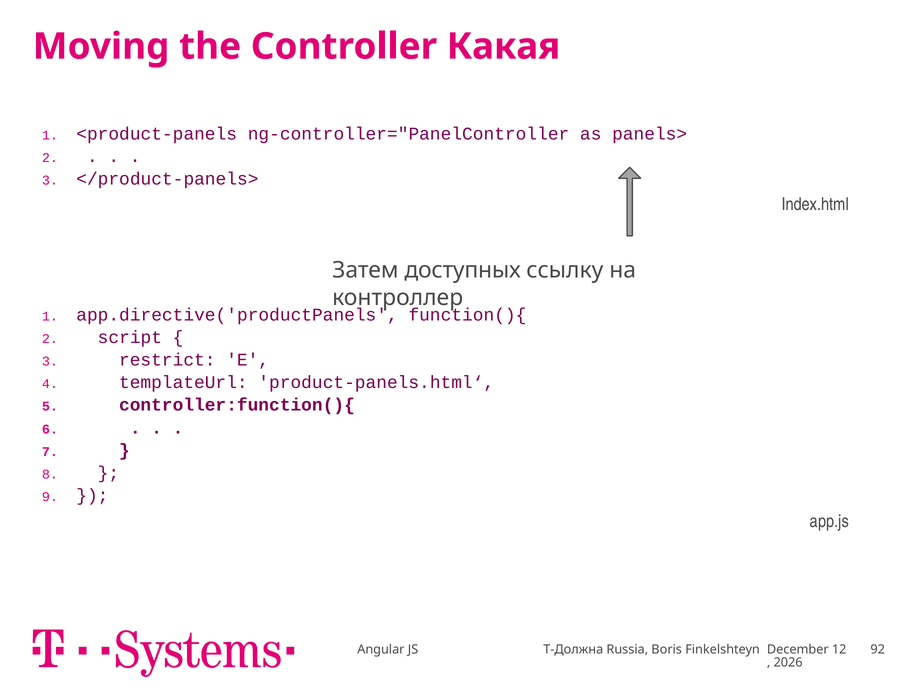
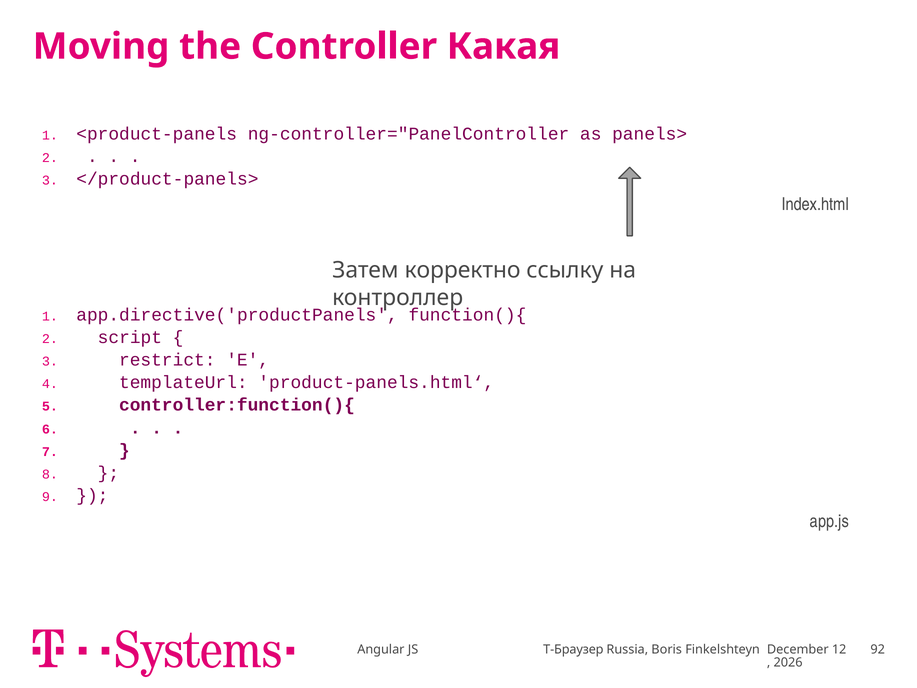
доступных: доступных -> корректно
T-Должна: T-Должна -> T-Браузер
